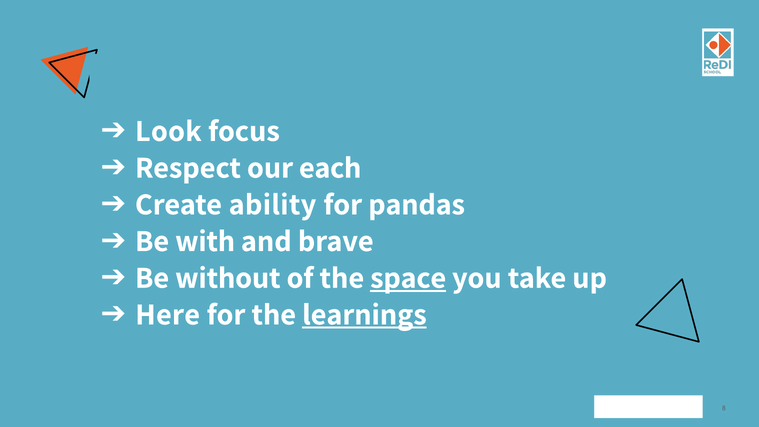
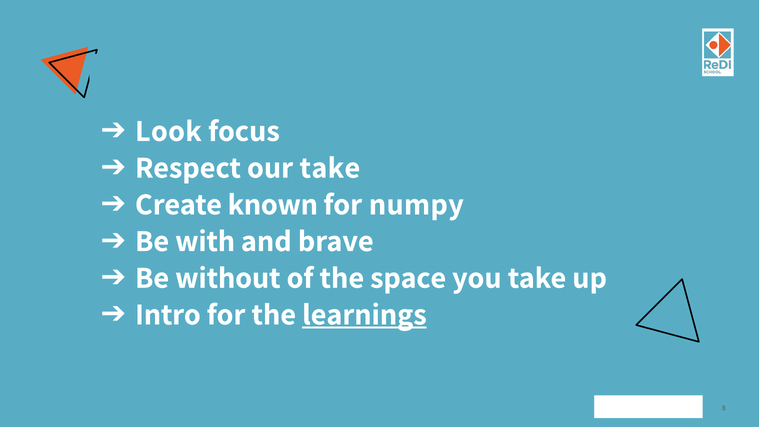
our each: each -> take
ability: ability -> known
pandas: pandas -> numpy
space underline: present -> none
Here: Here -> Intro
